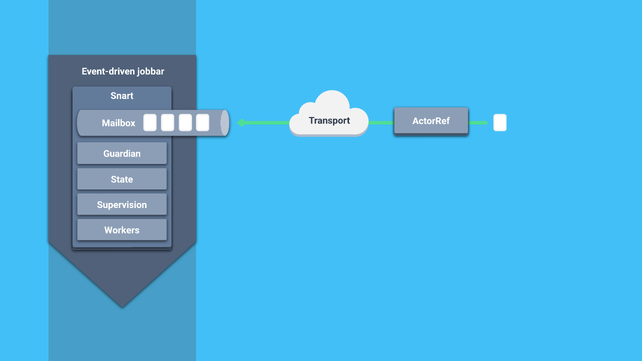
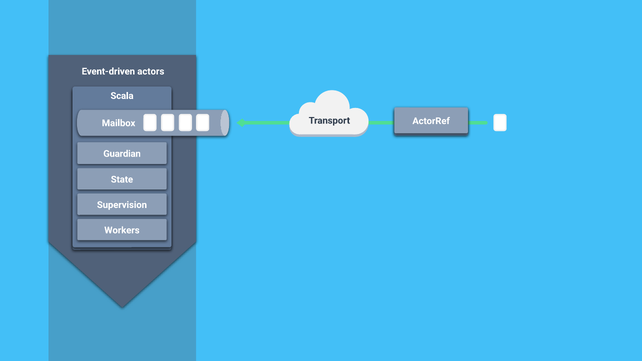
jobbar: jobbar -> actors
Snart: Snart -> Scala
